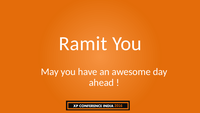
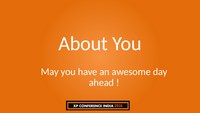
Ramit: Ramit -> About
